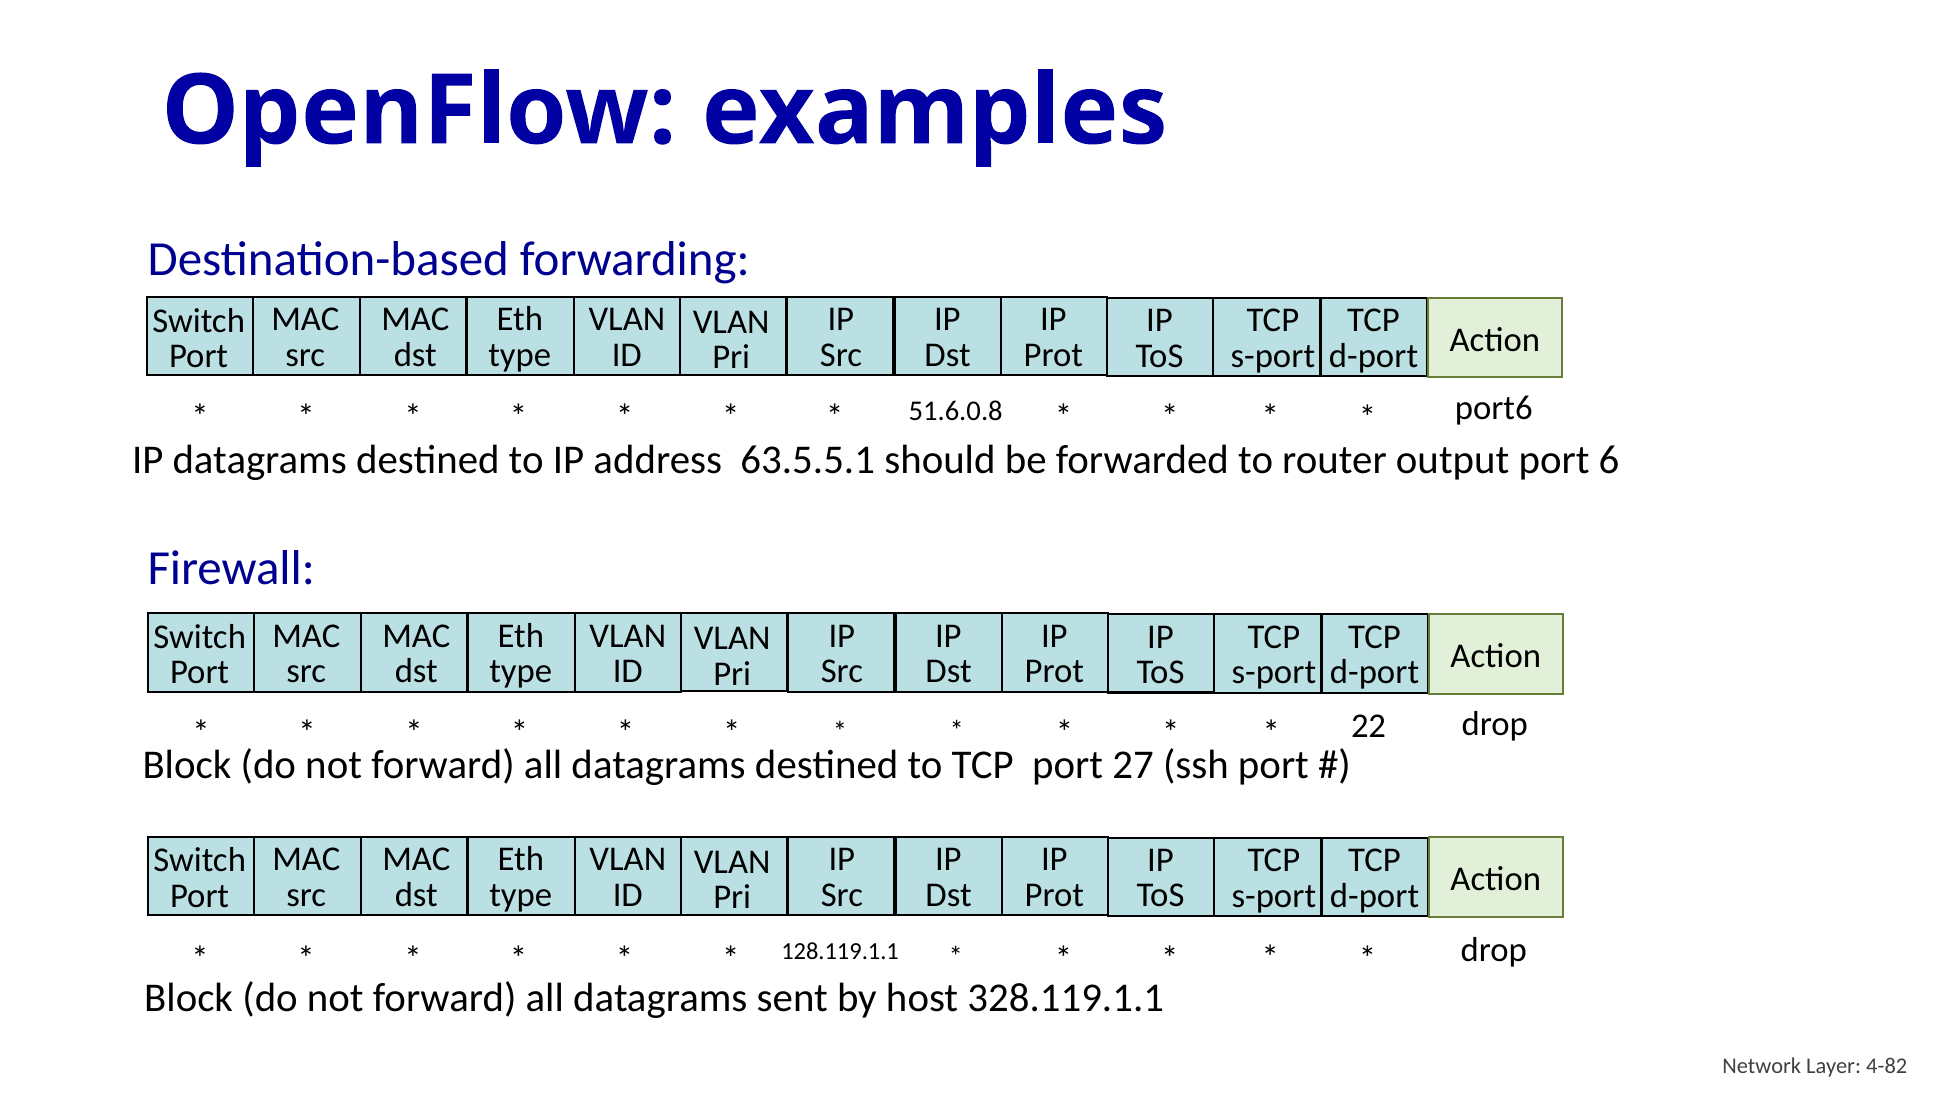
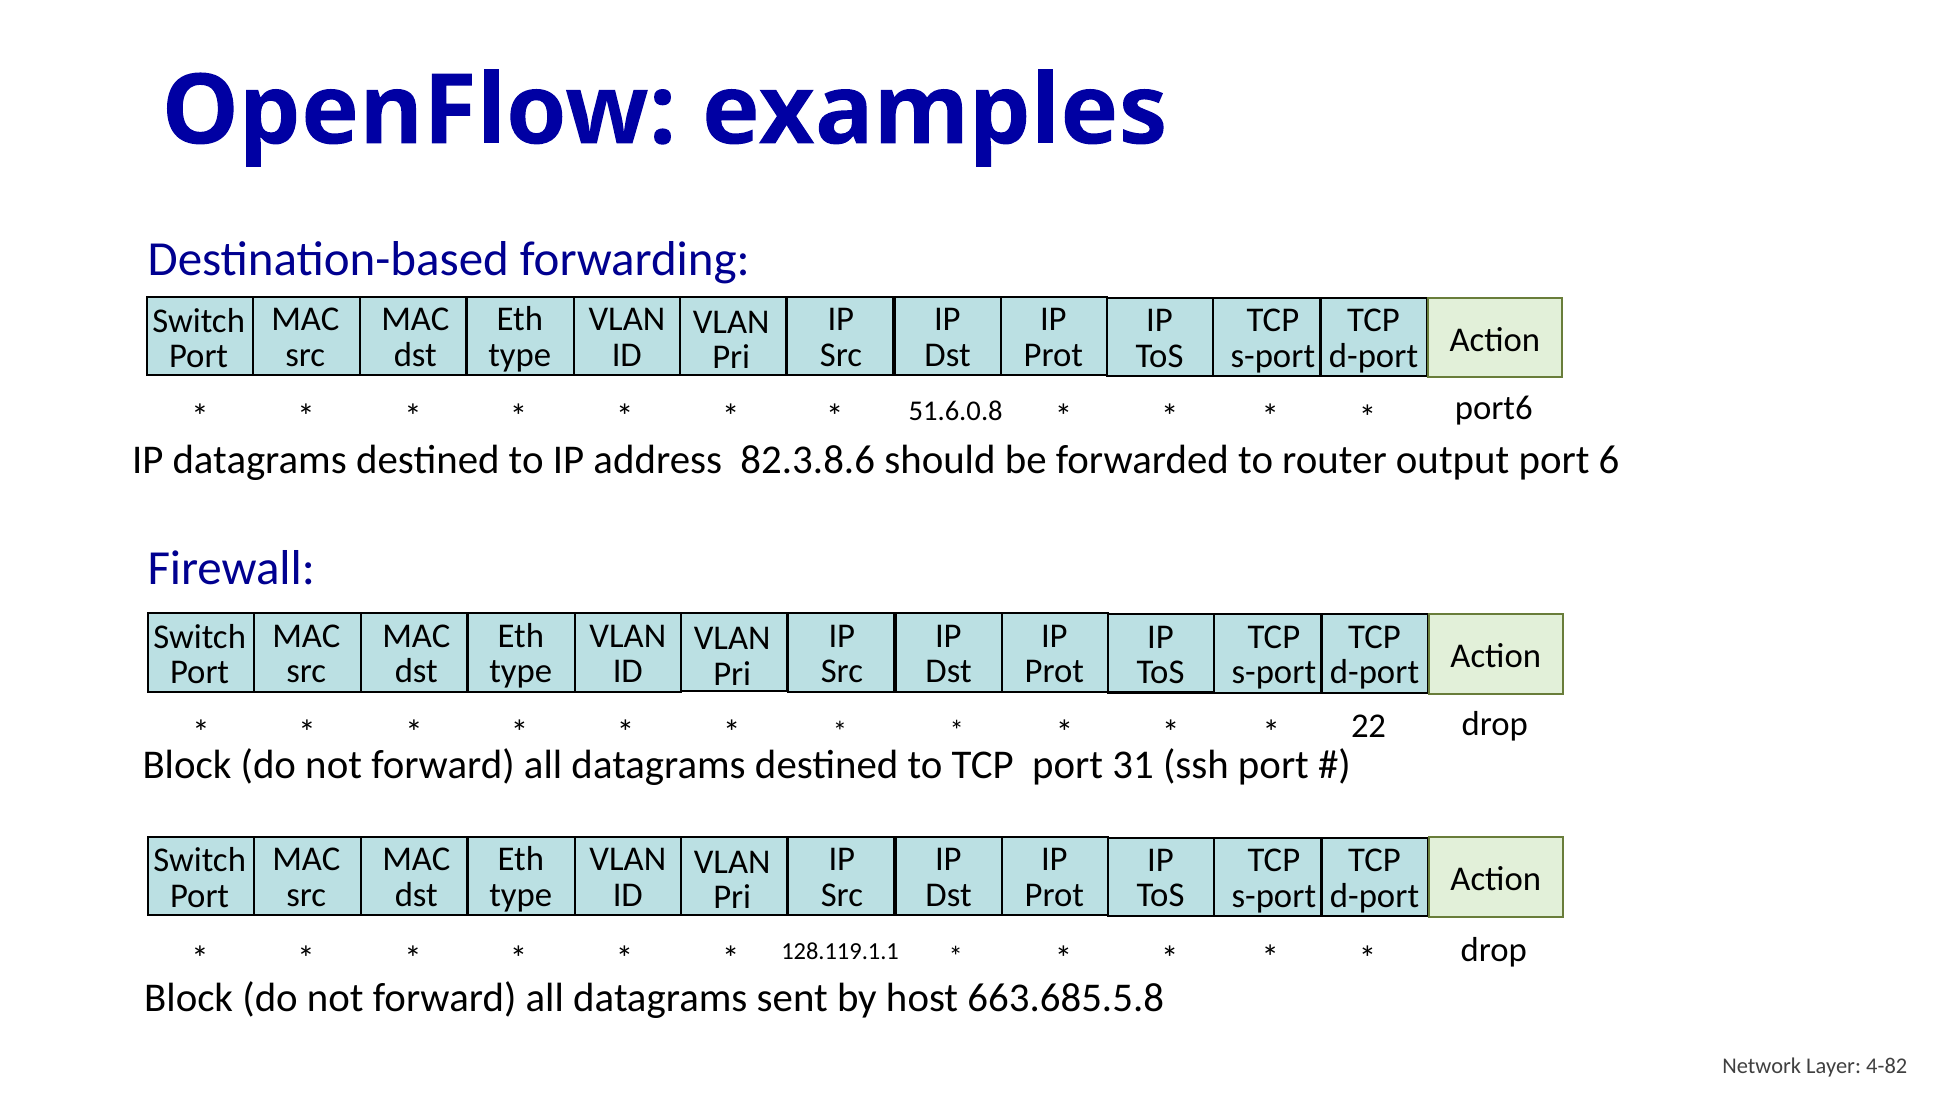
63.5.5.1: 63.5.5.1 -> 82.3.8.6
27: 27 -> 31
328.119.1.1: 328.119.1.1 -> 663.685.5.8
